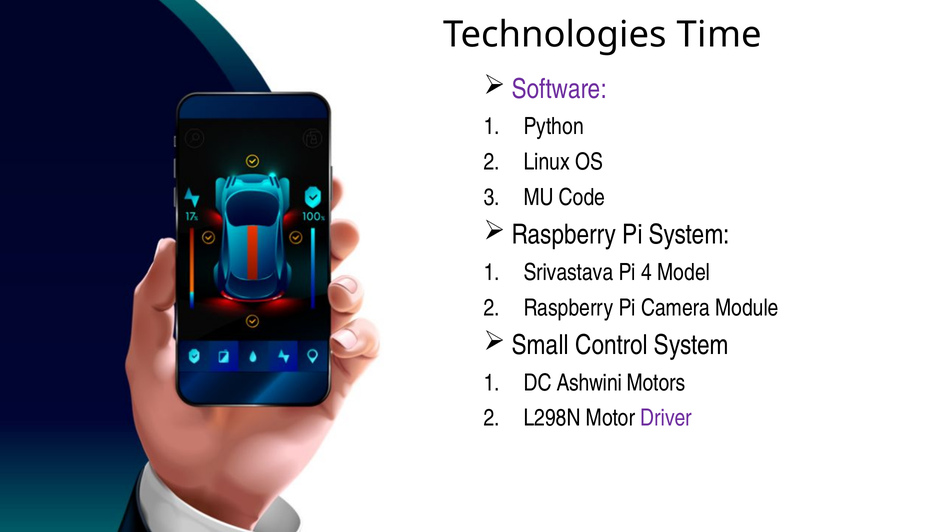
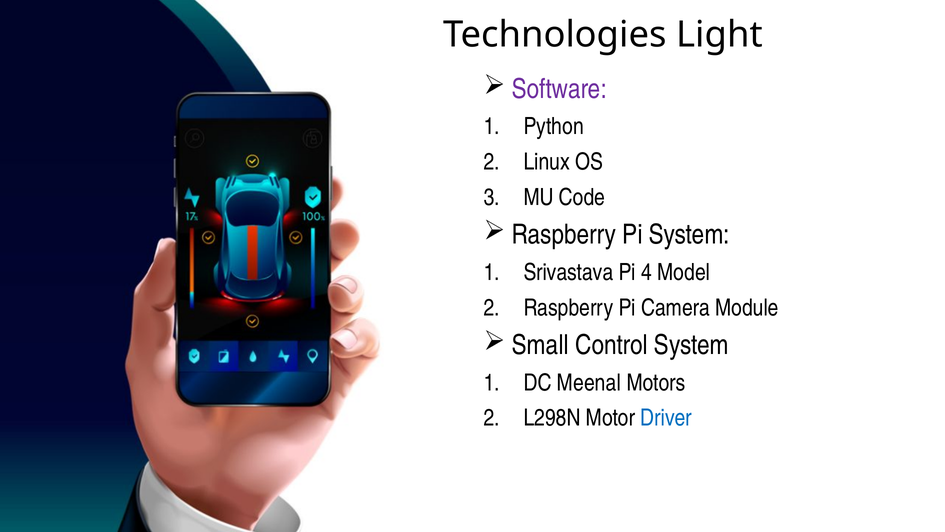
Time: Time -> Light
Ashwini: Ashwini -> Meenal
Driver colour: purple -> blue
